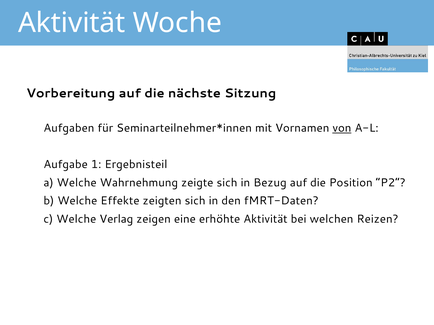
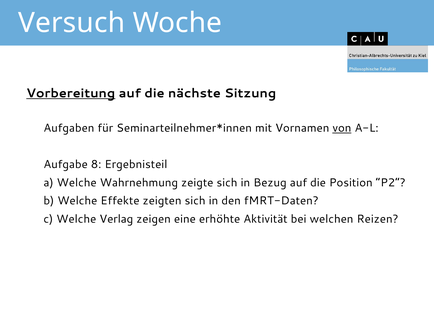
Aktivität at (72, 23): Aktivität -> Versuch
Vorbereitung underline: none -> present
1: 1 -> 8
